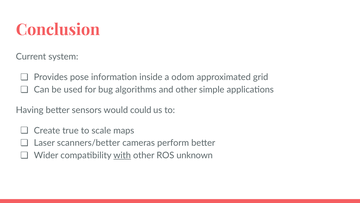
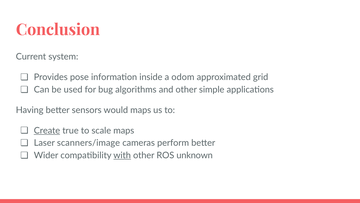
would could: could -> maps
Create underline: none -> present
scanners/better: scanners/better -> scanners/image
